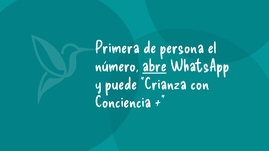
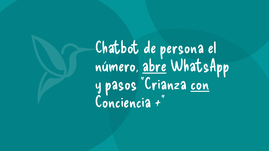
Primera: Primera -> Chatbot
puede: puede -> pasos
con underline: none -> present
